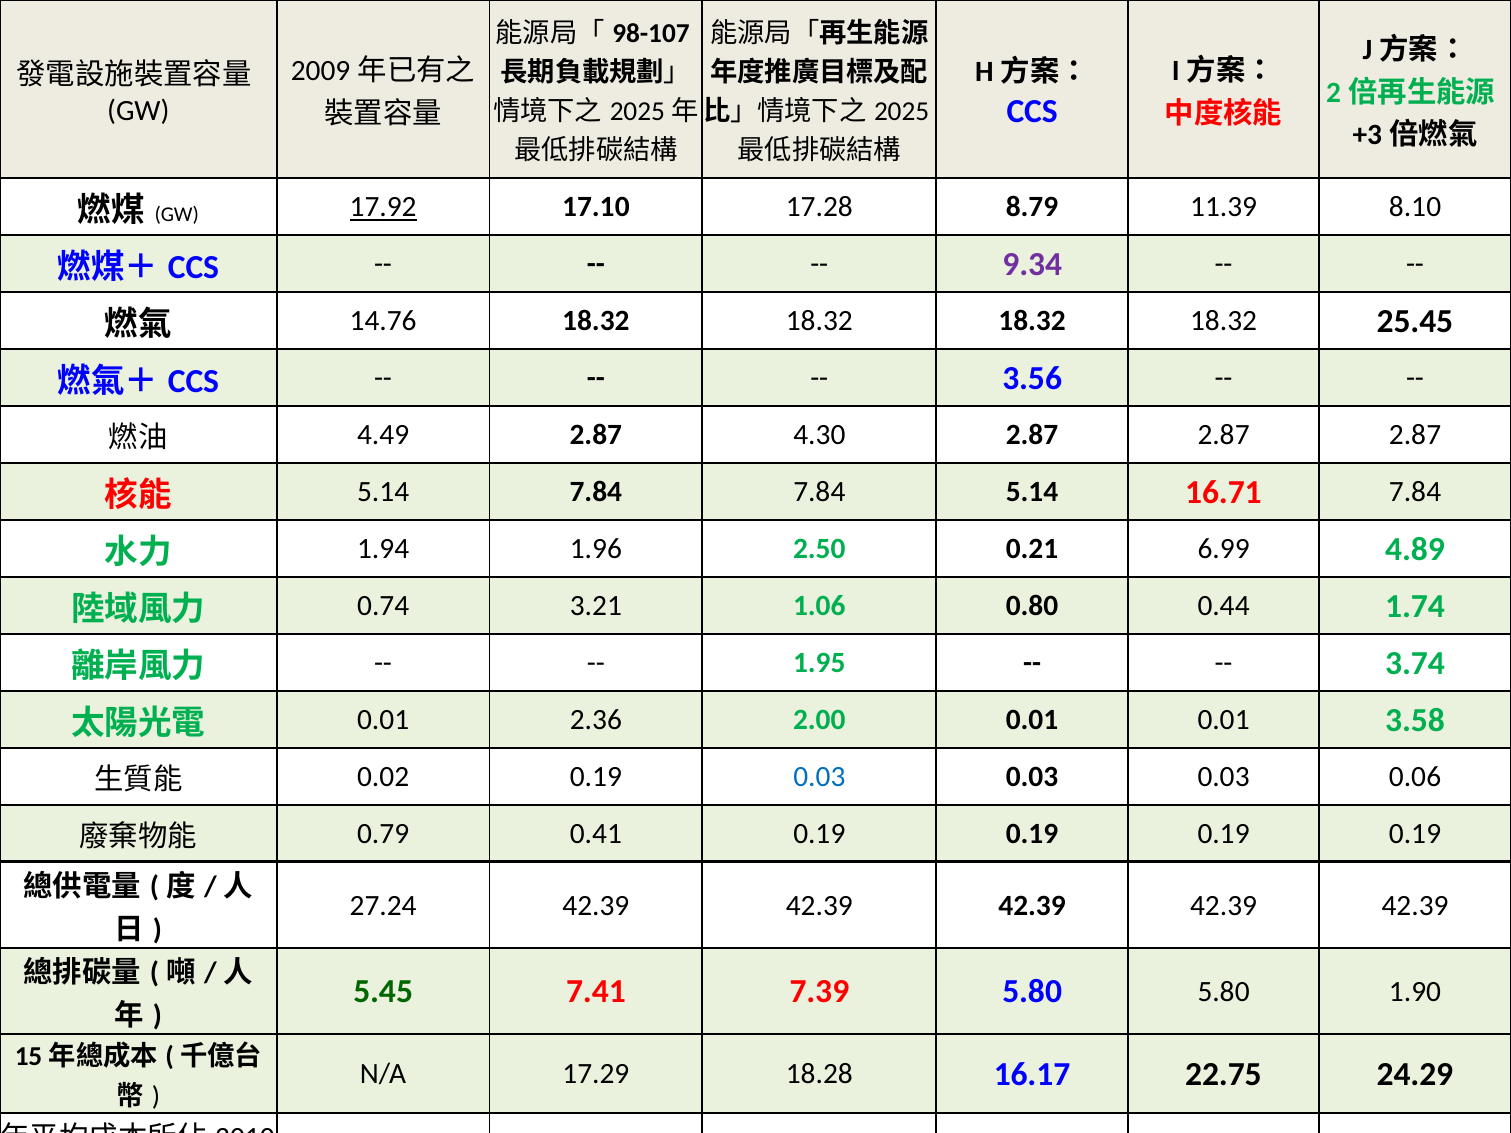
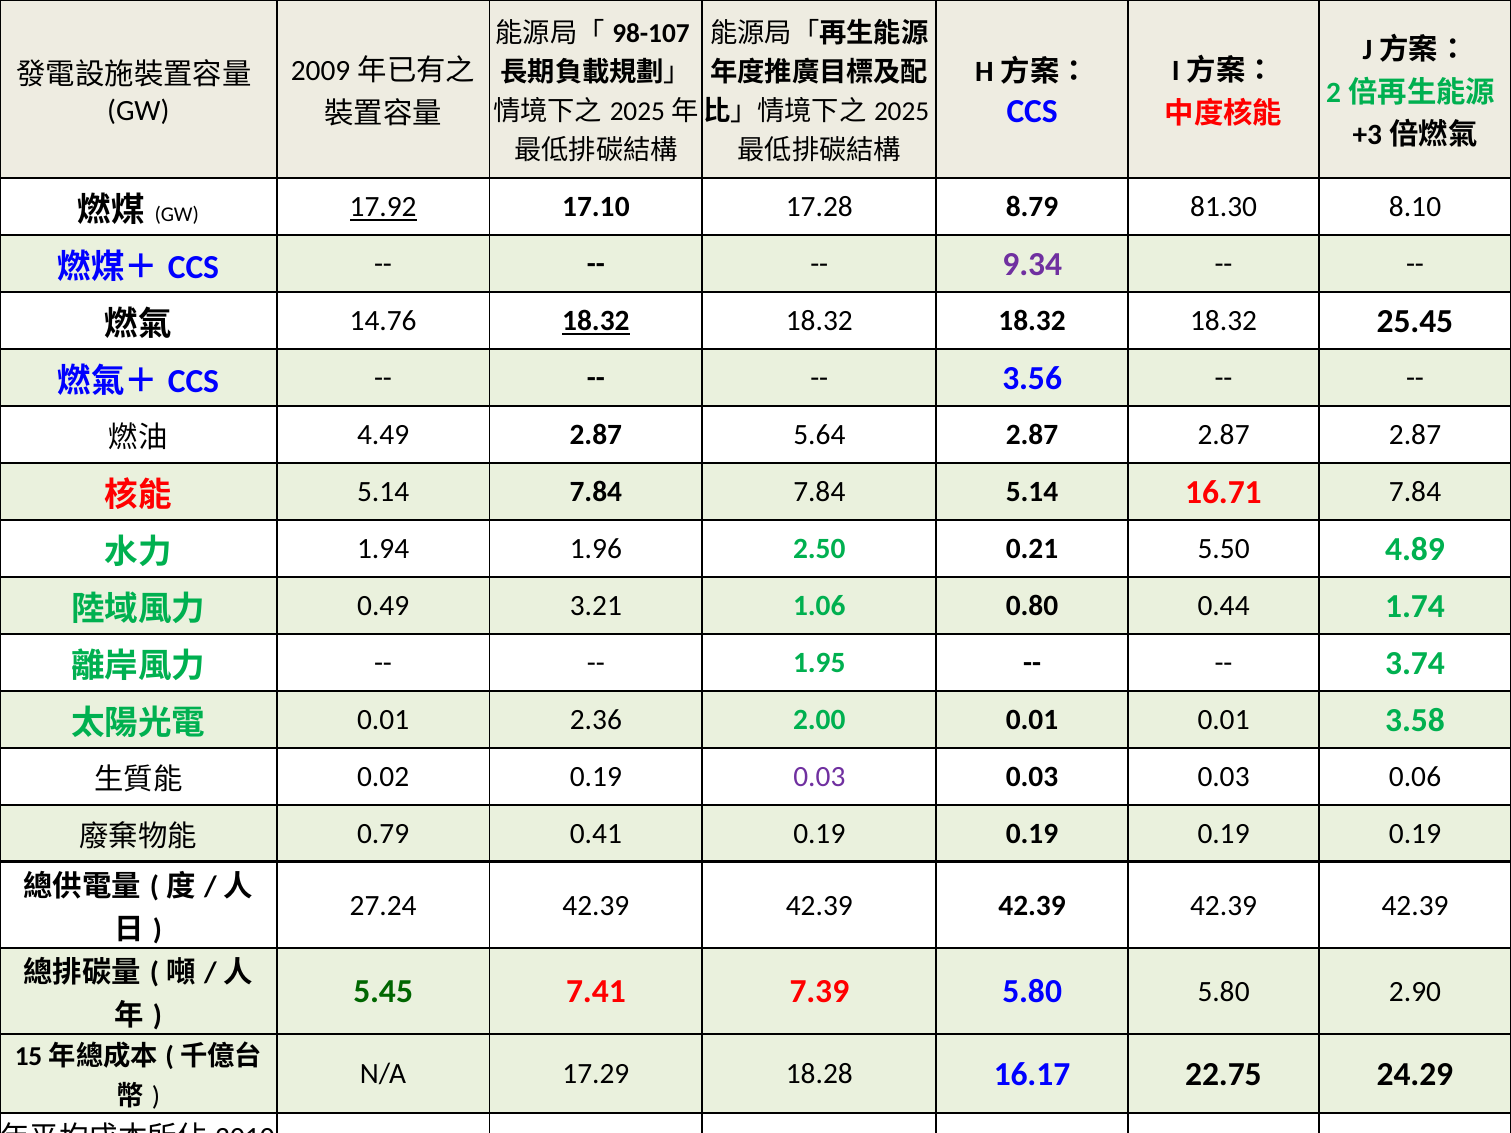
11.39: 11.39 -> 81.30
18.32 at (596, 321) underline: none -> present
4.30: 4.30 -> 5.64
6.99: 6.99 -> 5.50
0.74: 0.74 -> 0.49
0.03 at (819, 777) colour: blue -> purple
1.90: 1.90 -> 2.90
